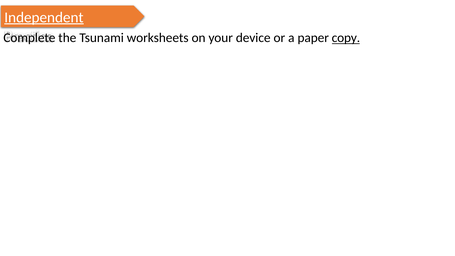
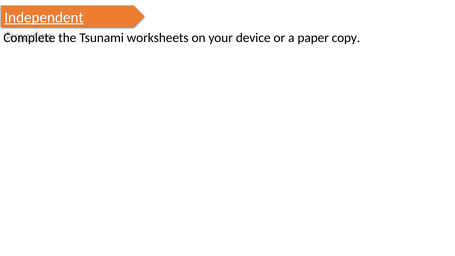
copy underline: present -> none
